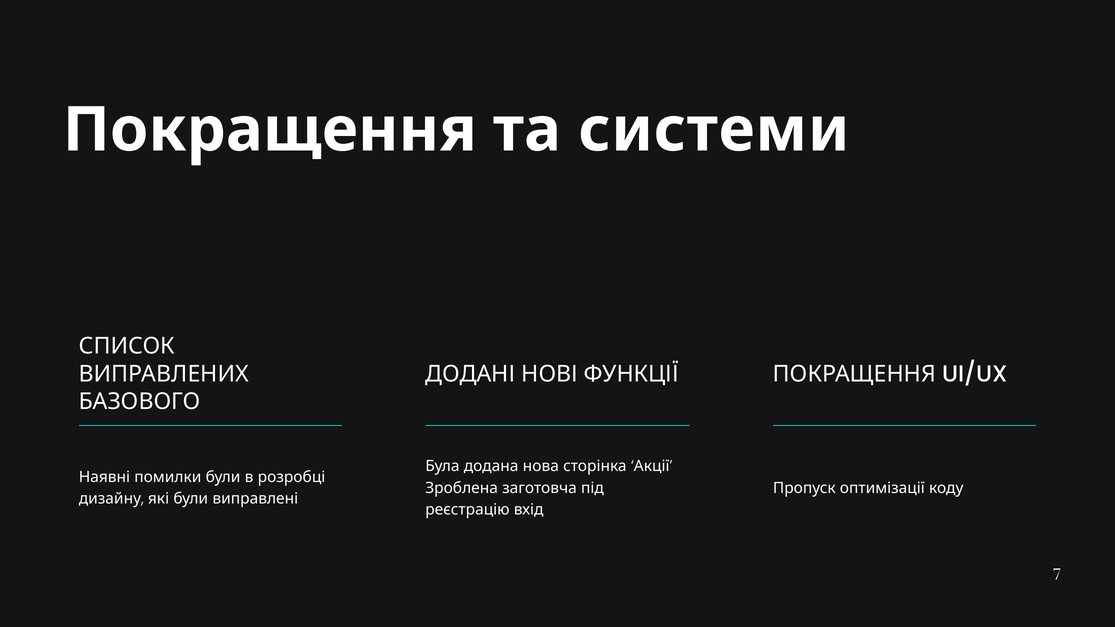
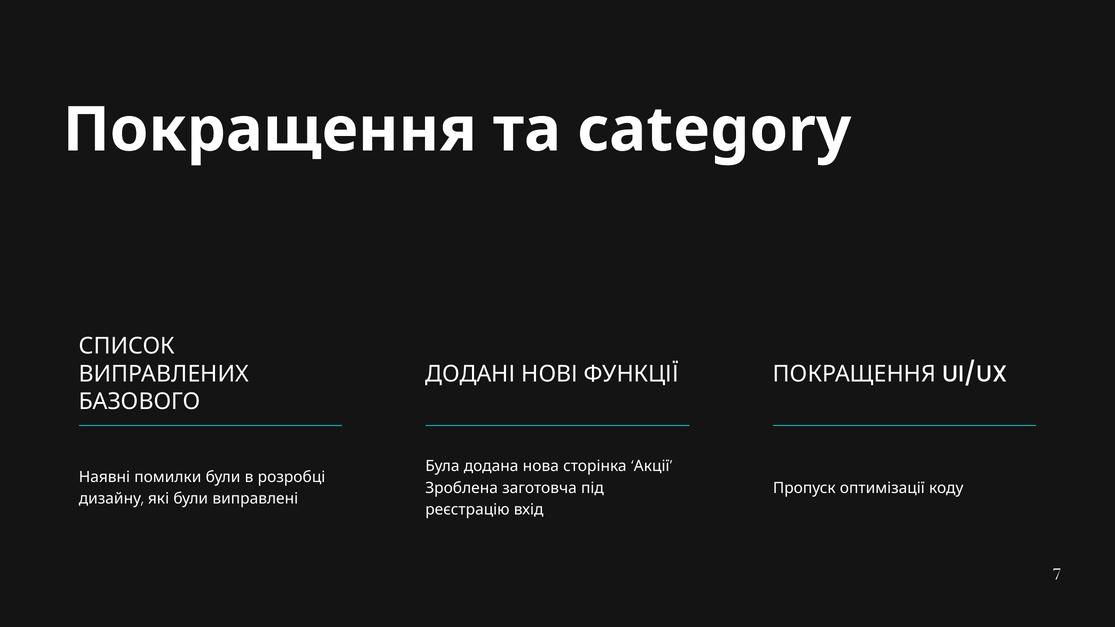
системи: системи -> category
